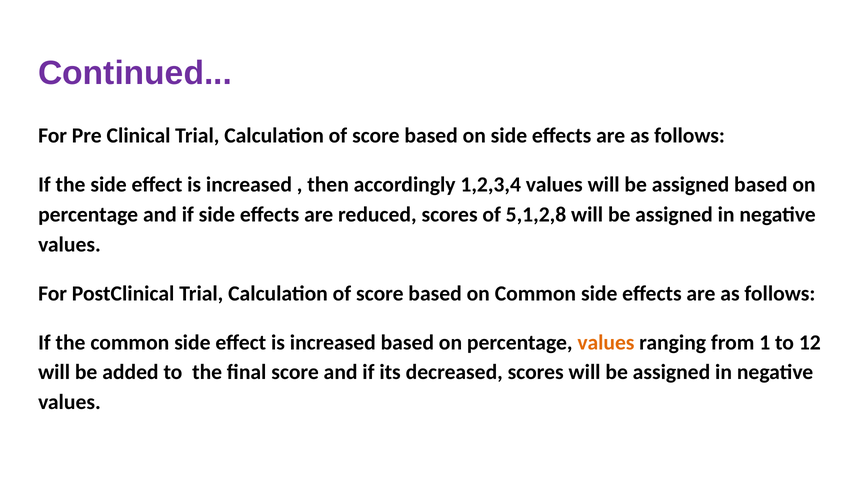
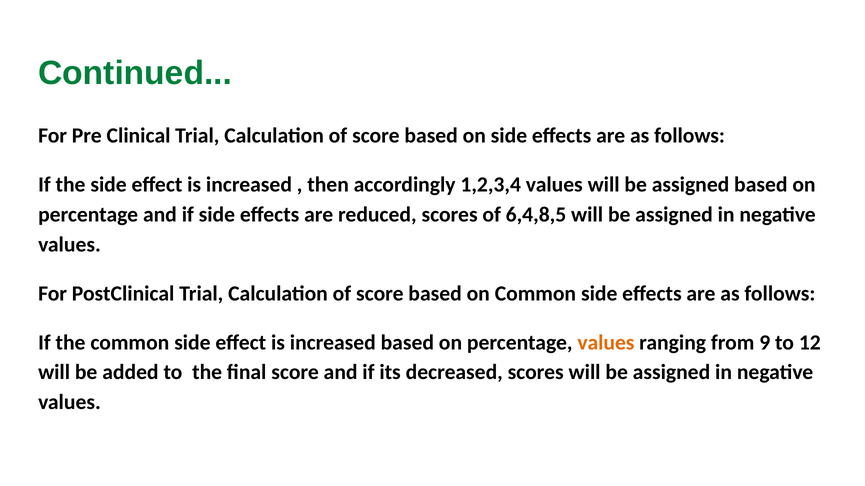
Continued colour: purple -> green
5,1,2,8: 5,1,2,8 -> 6,4,8,5
1: 1 -> 9
